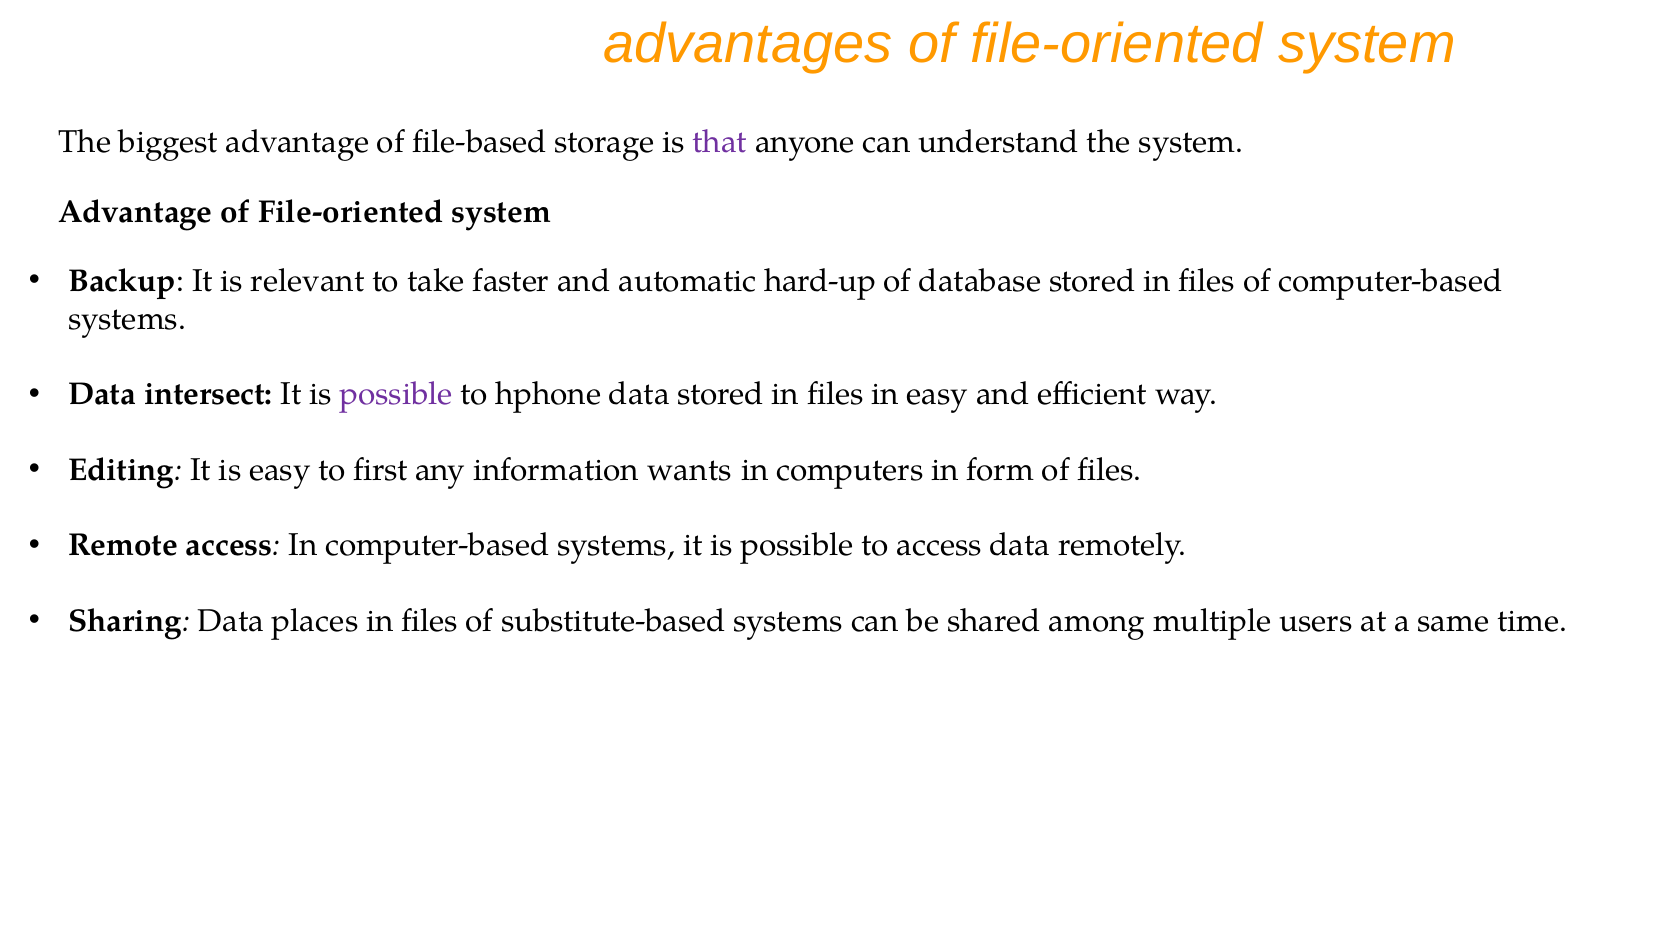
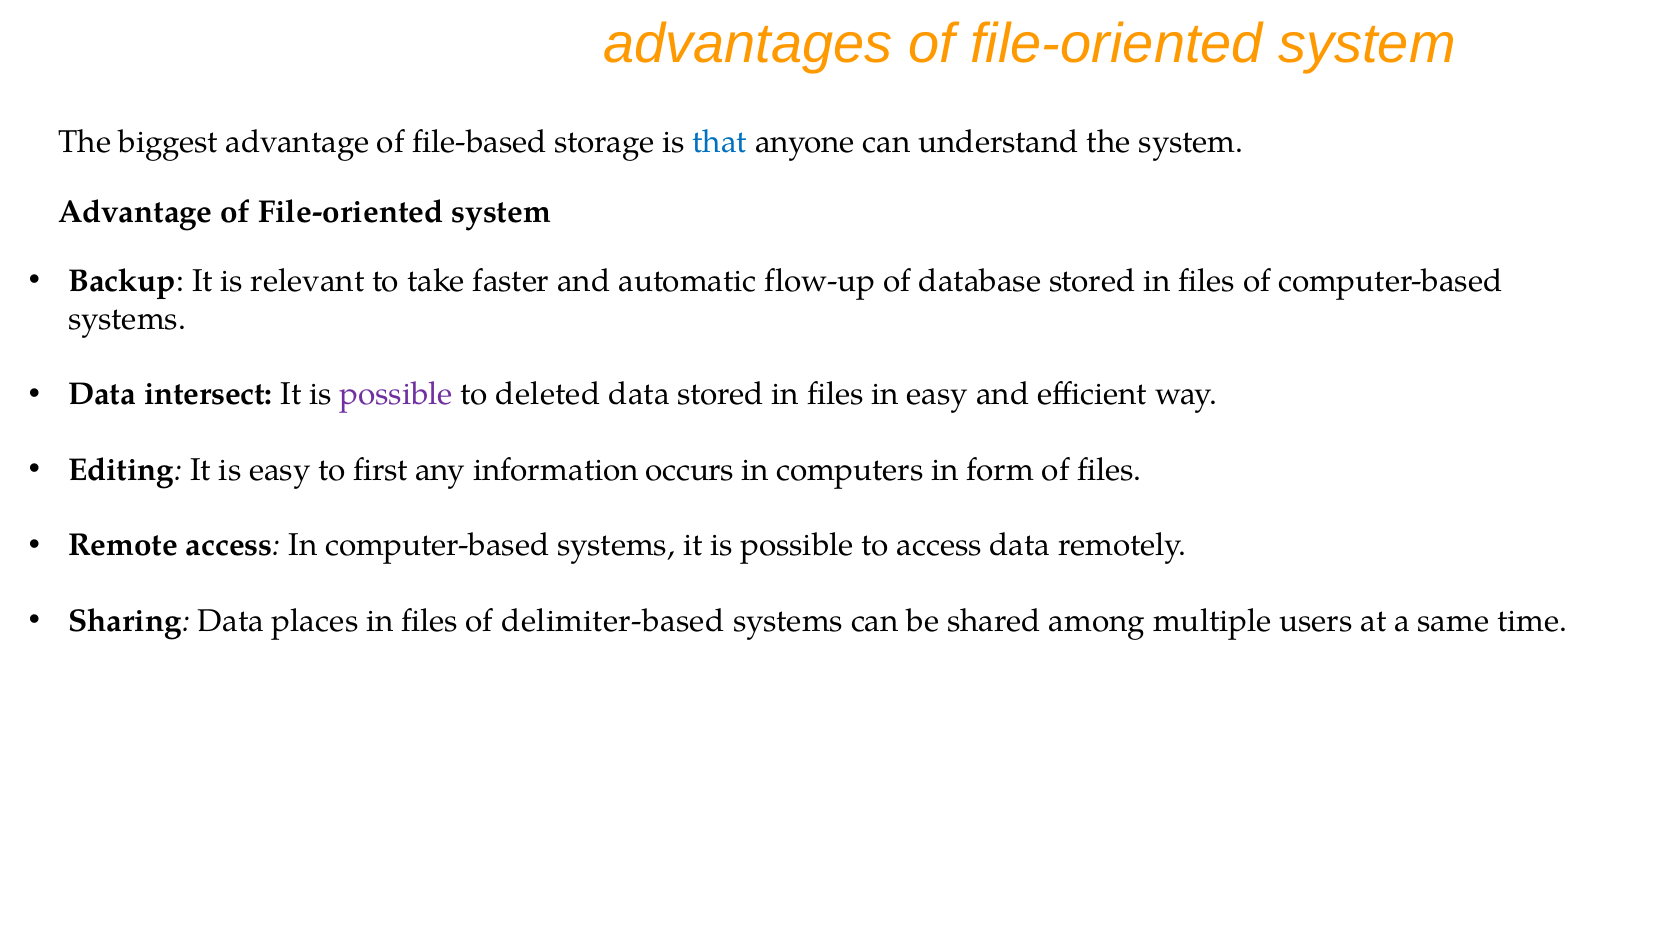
that colour: purple -> blue
hard-up: hard-up -> flow-up
hphone: hphone -> deleted
wants: wants -> occurs
substitute-based: substitute-based -> delimiter-based
